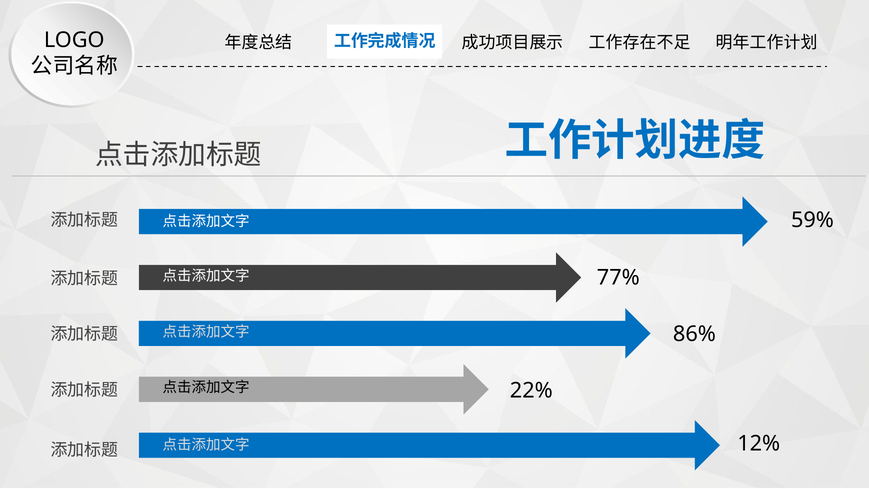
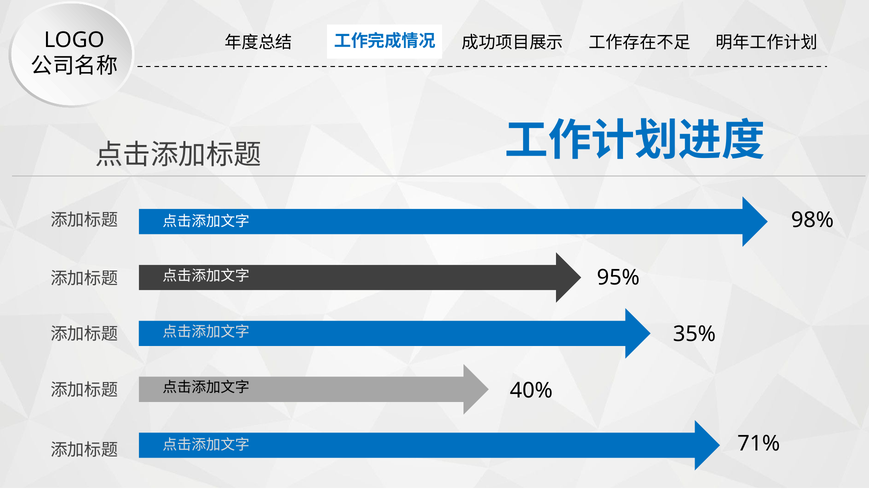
59%: 59% -> 98%
77%: 77% -> 95%
86%: 86% -> 35%
22%: 22% -> 40%
12%: 12% -> 71%
